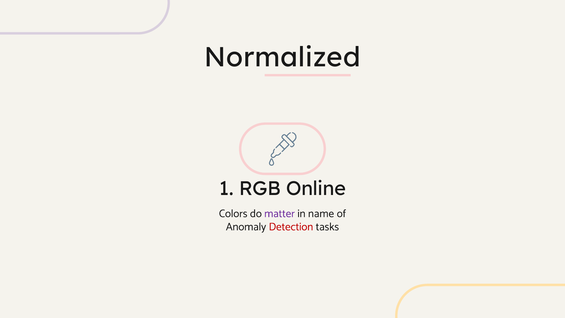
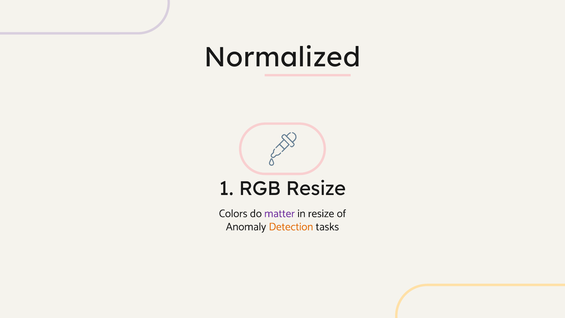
RGB Online: Online -> Resize
in name: name -> resize
Detection colour: red -> orange
